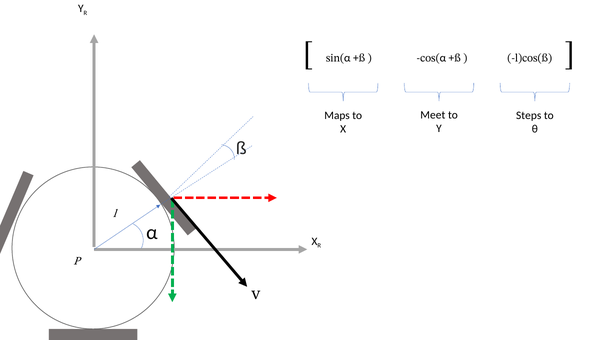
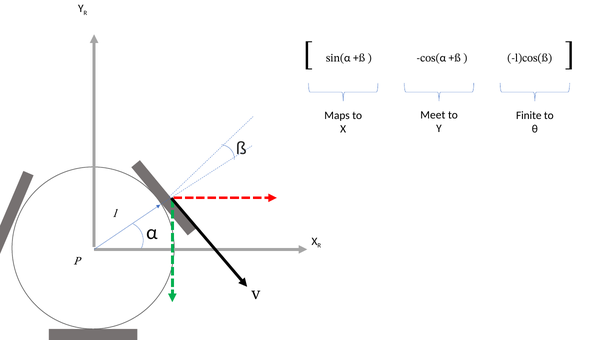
Steps: Steps -> Finite
